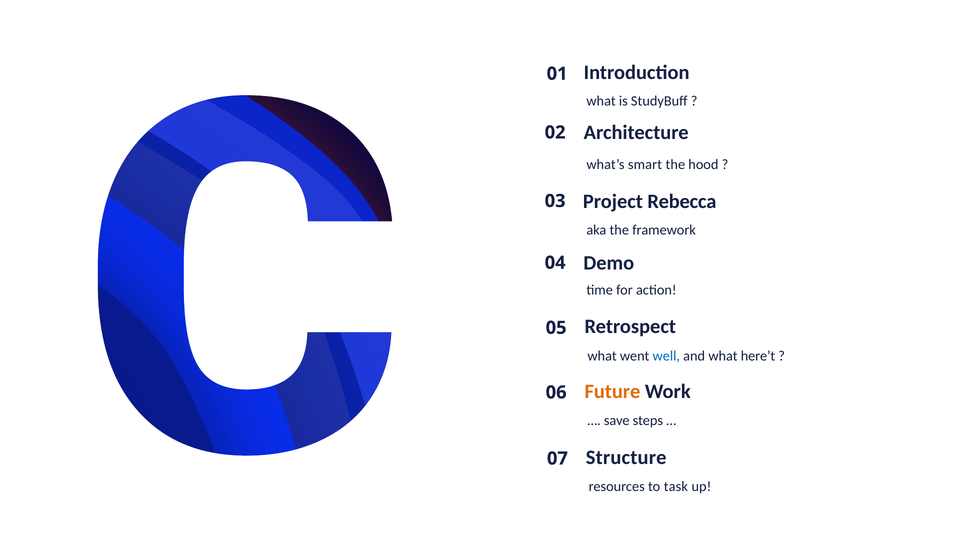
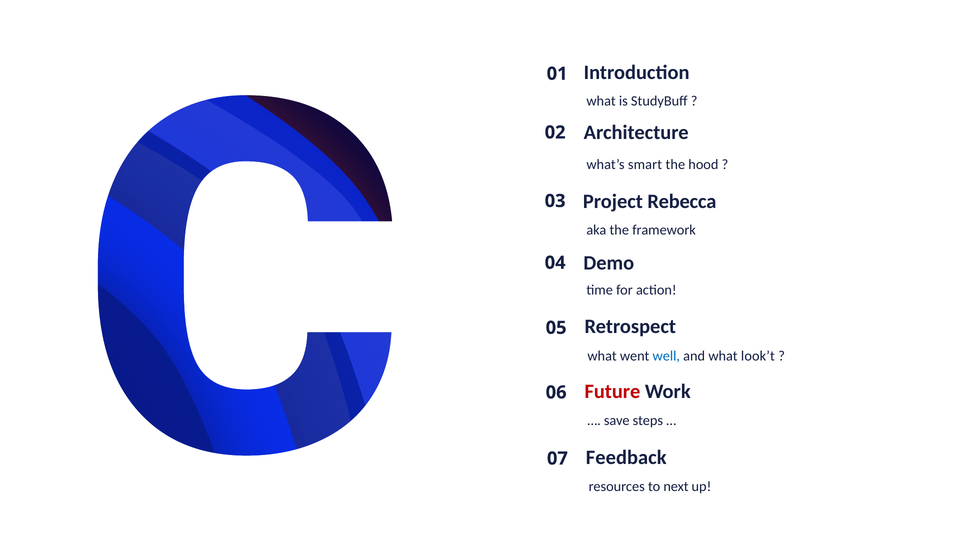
here’t: here’t -> look’t
Future colour: orange -> red
Structure: Structure -> Feedback
task: task -> next
